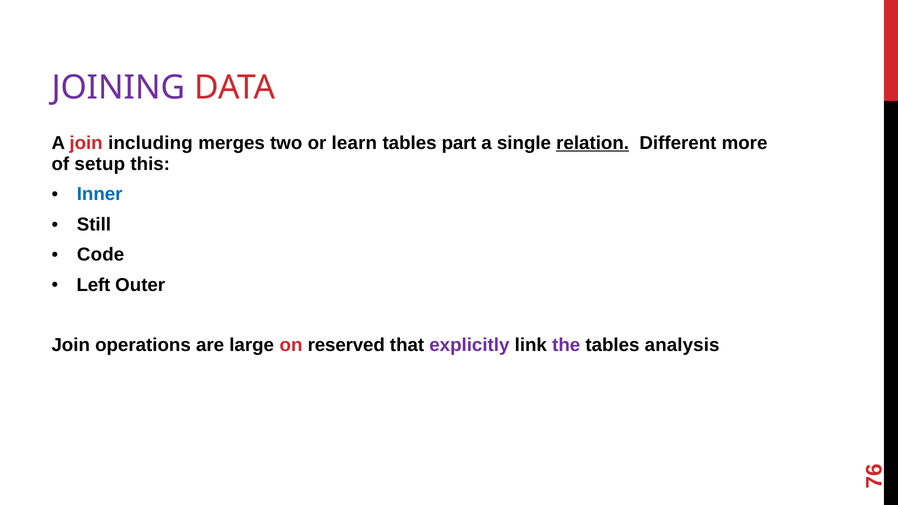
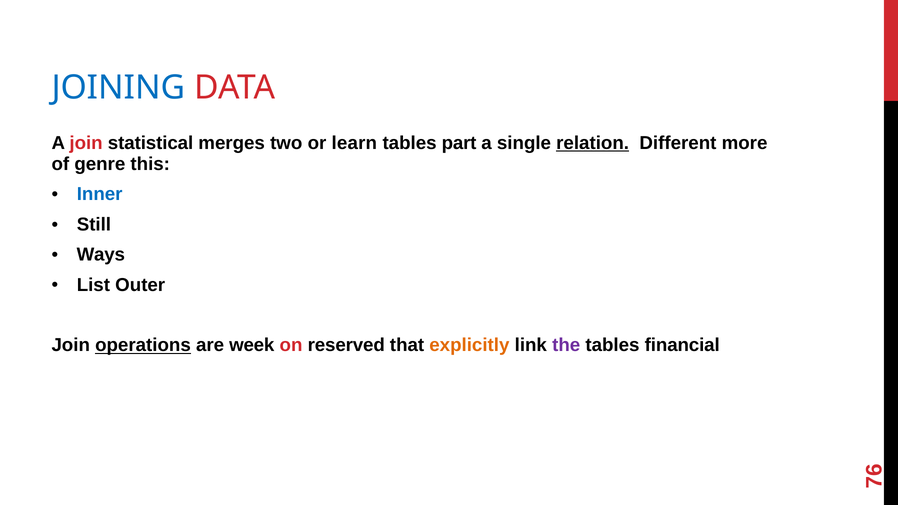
JOINING colour: purple -> blue
including: including -> statistical
setup: setup -> genre
Code: Code -> Ways
Left: Left -> List
operations underline: none -> present
large: large -> week
explicitly colour: purple -> orange
analysis: analysis -> financial
